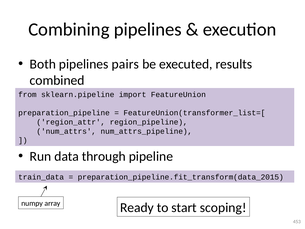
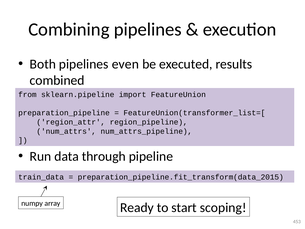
pairs: pairs -> even
